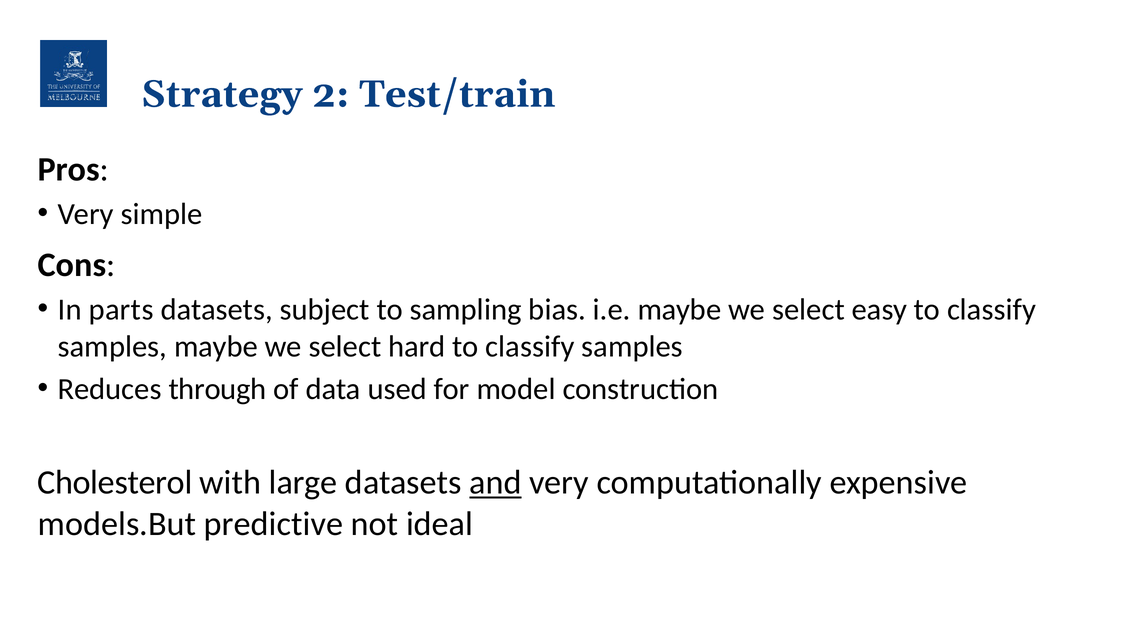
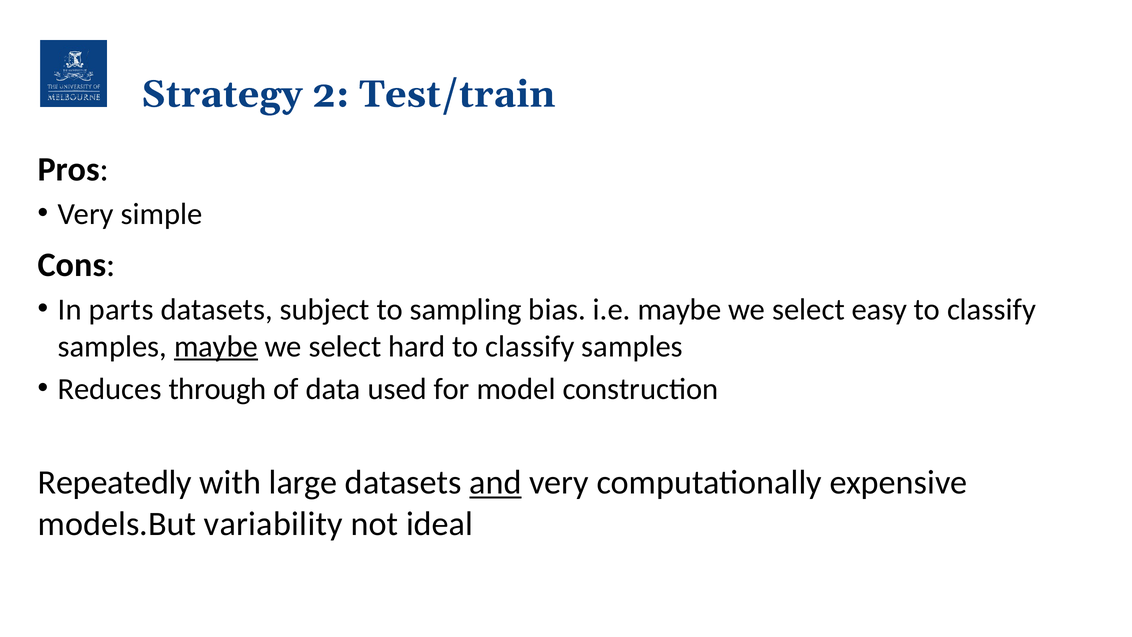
maybe at (216, 346) underline: none -> present
Cholesterol: Cholesterol -> Repeatedly
predictive: predictive -> variability
